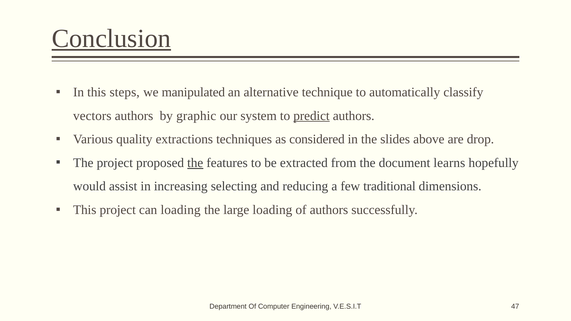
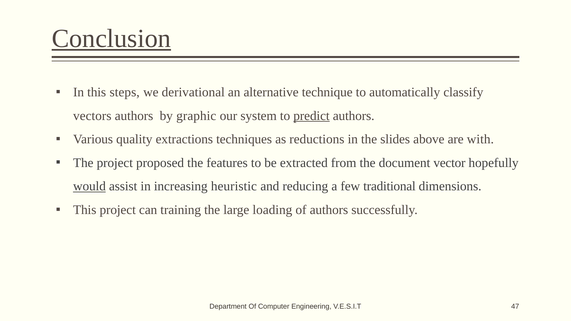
manipulated: manipulated -> derivational
considered: considered -> reductions
drop: drop -> with
the at (195, 163) underline: present -> none
learns: learns -> vector
would underline: none -> present
selecting: selecting -> heuristic
can loading: loading -> training
